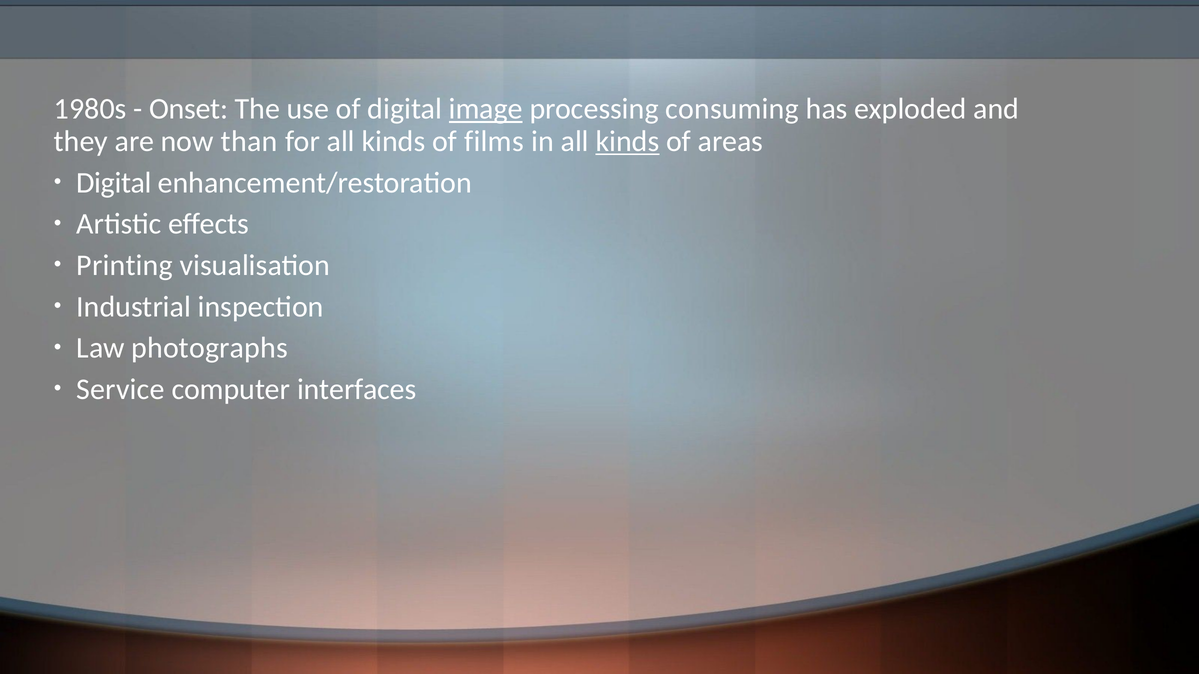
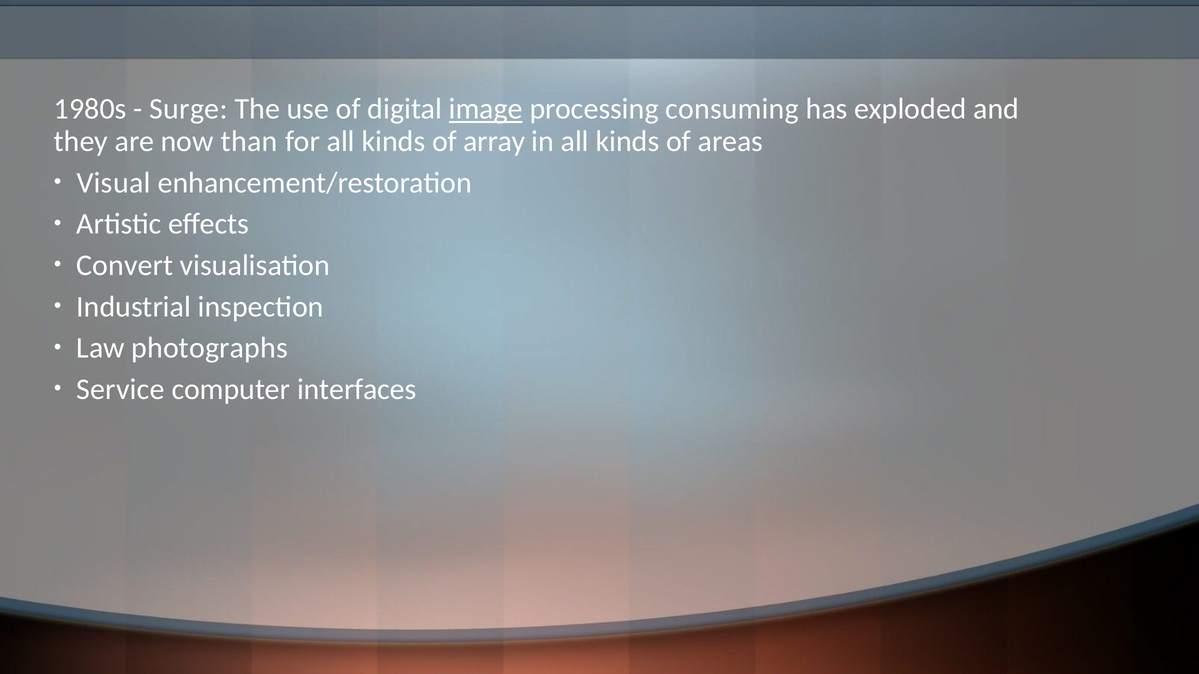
Onset: Onset -> Surge
films: films -> array
kinds at (627, 141) underline: present -> none
Digital at (114, 183): Digital -> Visual
Printing: Printing -> Convert
